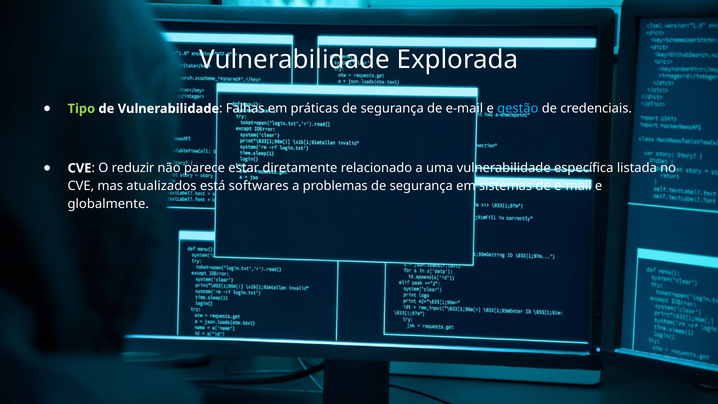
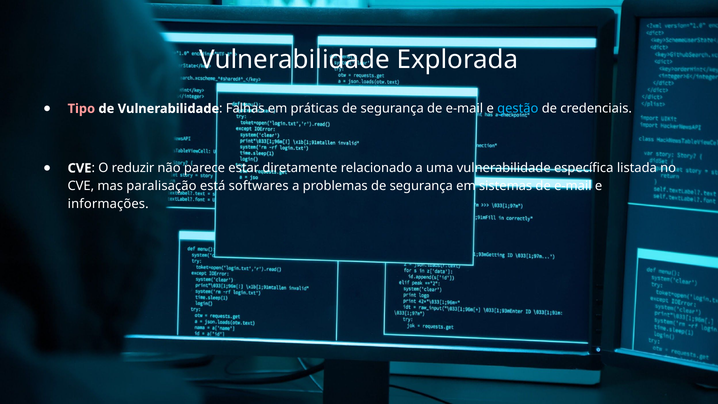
Tipo colour: light green -> pink
atualizados: atualizados -> paralisação
globalmente: globalmente -> informações
